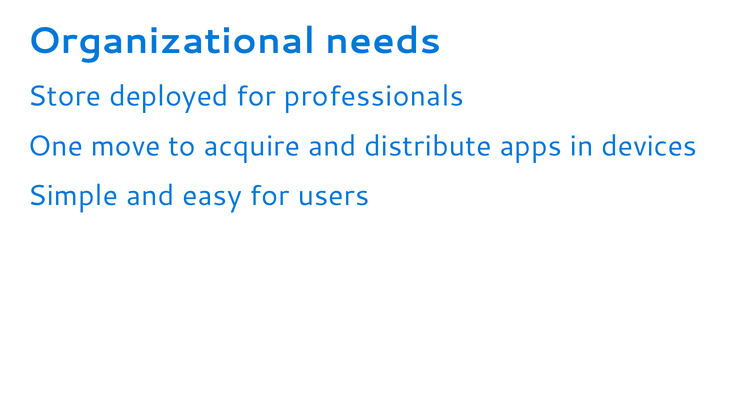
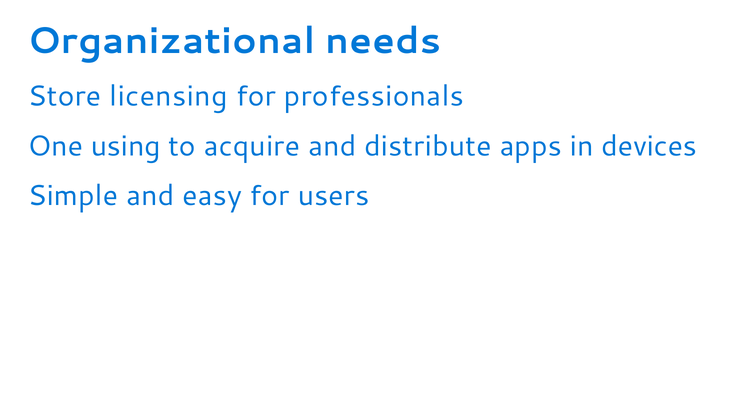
deployed: deployed -> licensing
move: move -> using
